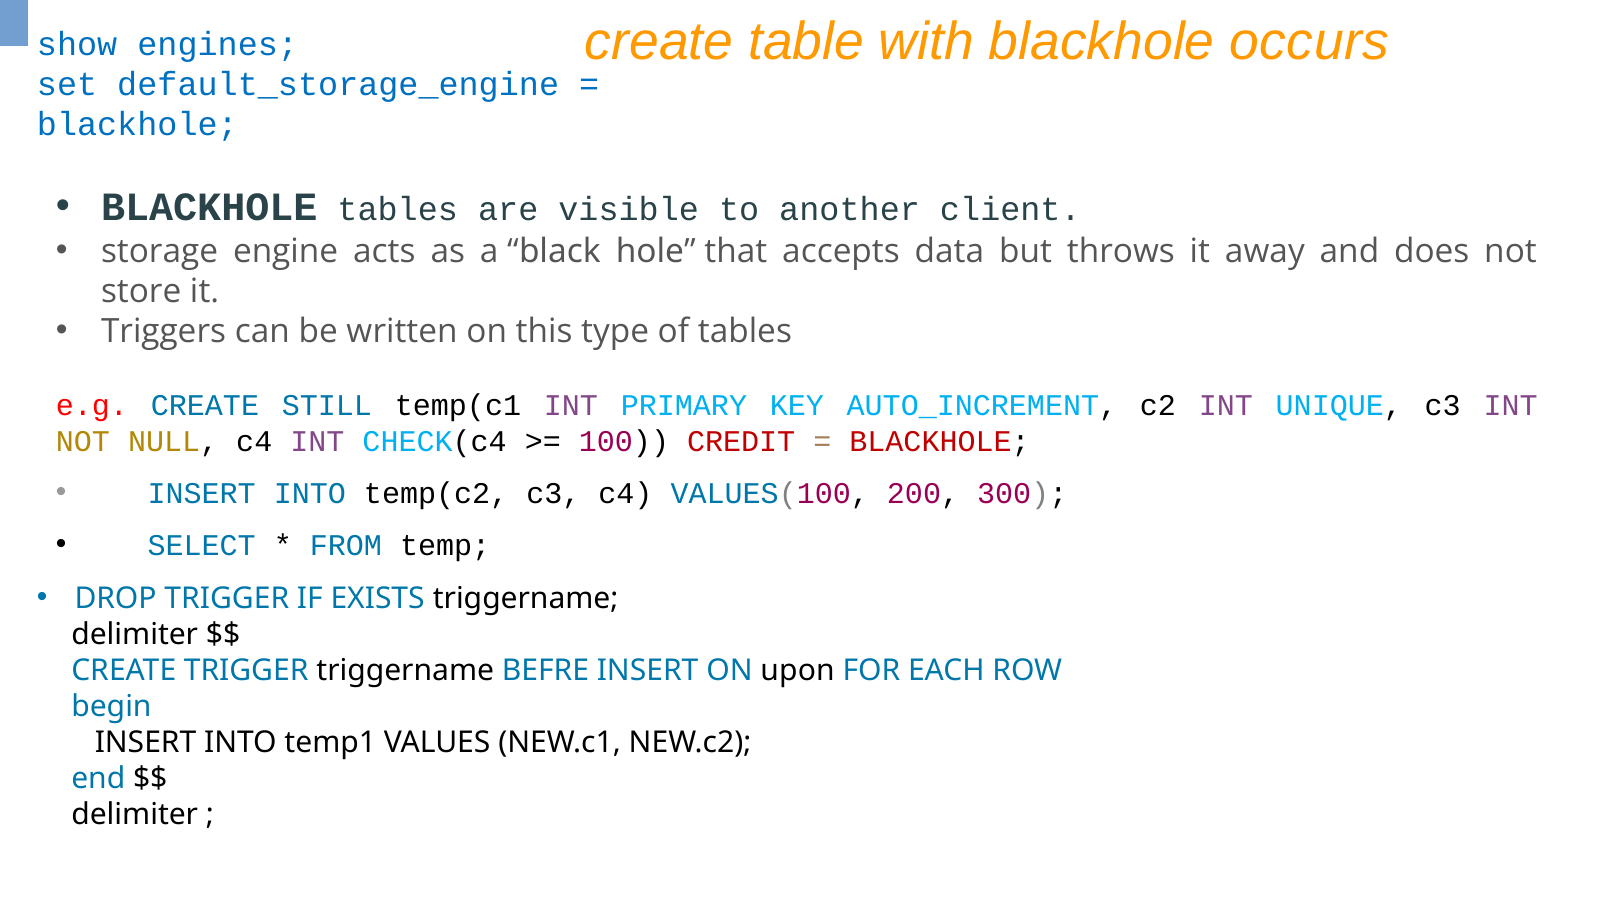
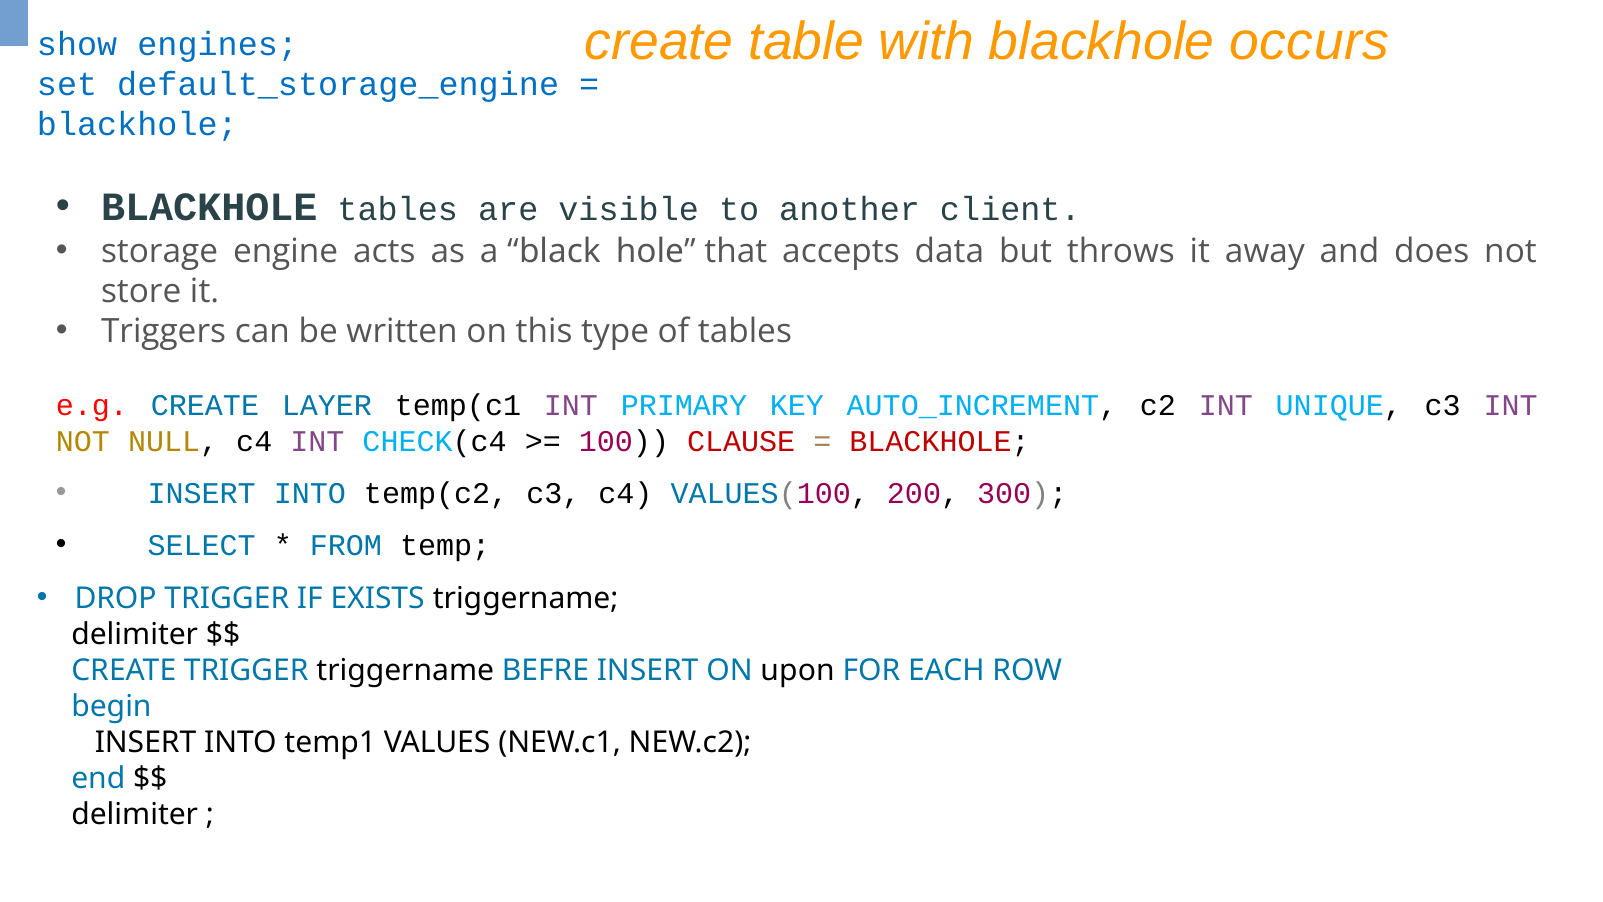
STILL: STILL -> LAYER
CREDIT: CREDIT -> CLAUSE
